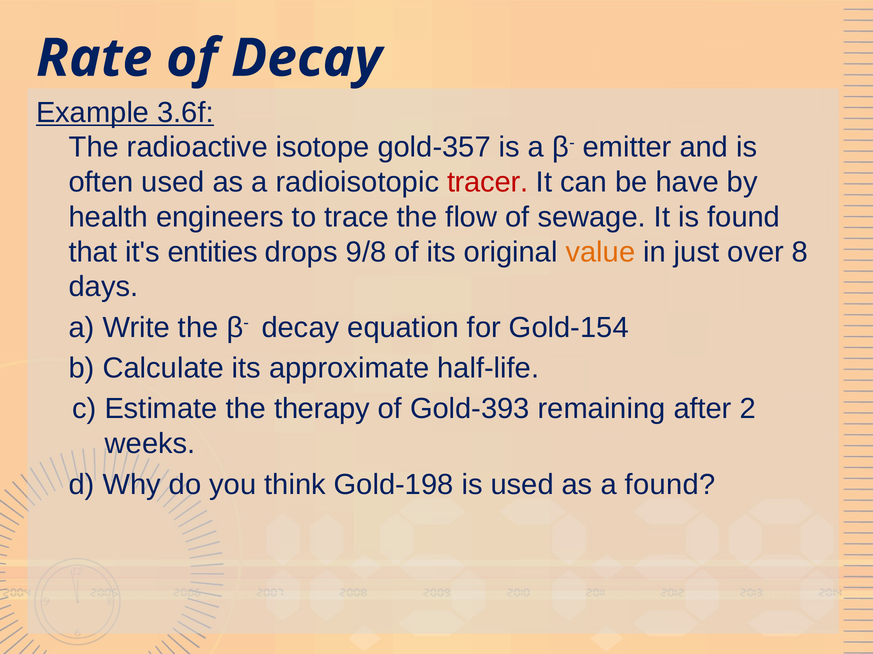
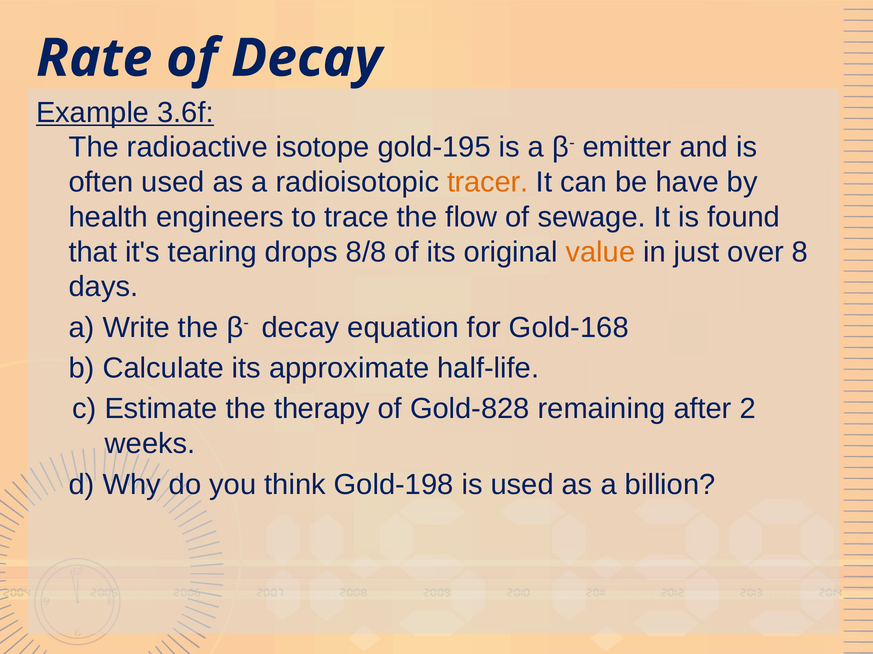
gold-357: gold-357 -> gold-195
tracer colour: red -> orange
entities: entities -> tearing
9/8: 9/8 -> 8/8
Gold-154: Gold-154 -> Gold-168
Gold-393: Gold-393 -> Gold-828
a found: found -> billion
